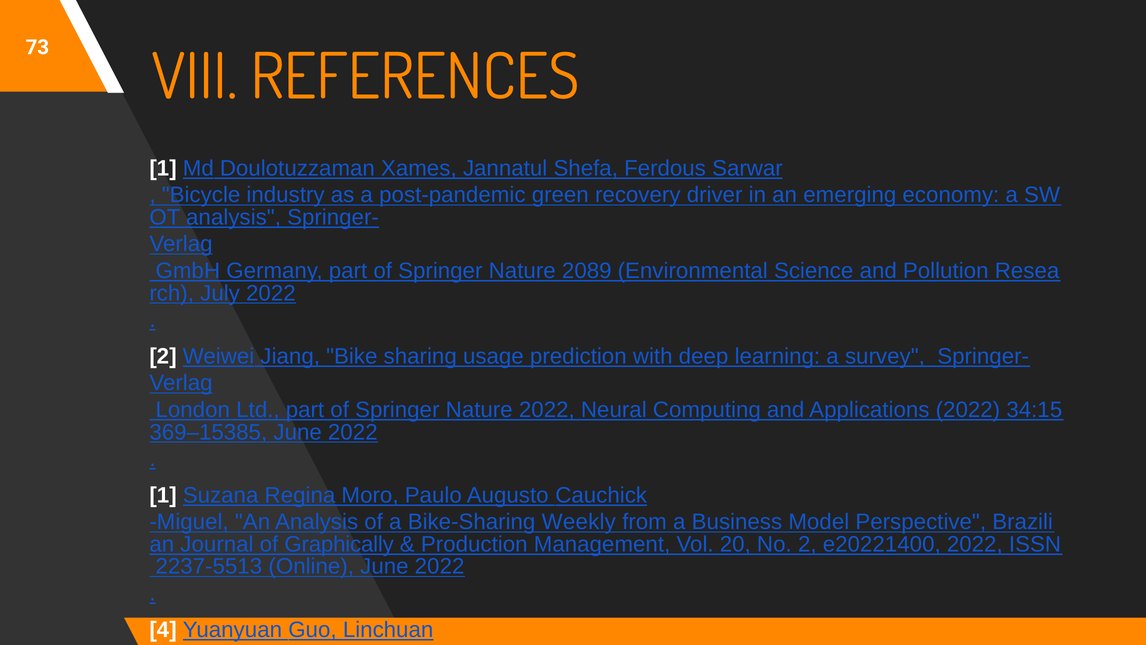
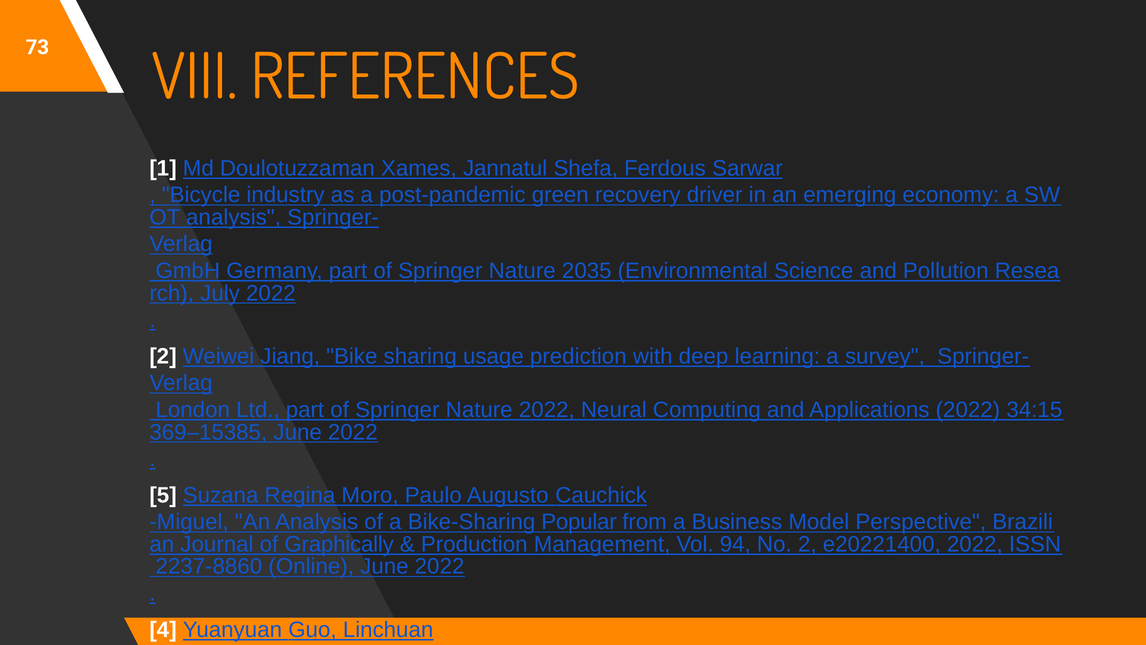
2089: 2089 -> 2035
1 at (163, 495): 1 -> 5
Weekly: Weekly -> Popular
20: 20 -> 94
2237-5513: 2237-5513 -> 2237-8860
